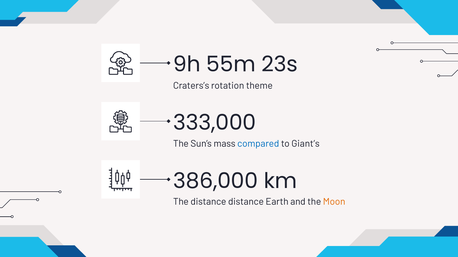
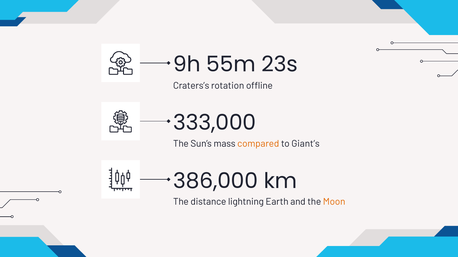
theme: theme -> offline
compared colour: blue -> orange
distance at (246, 202): distance -> lightning
